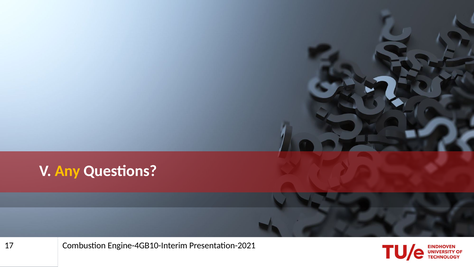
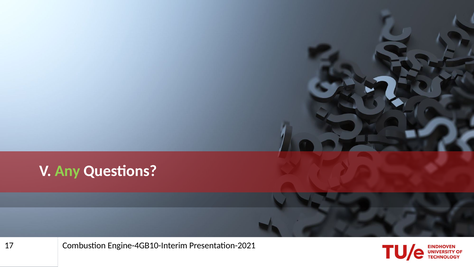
Any colour: yellow -> light green
